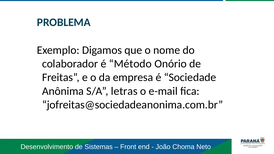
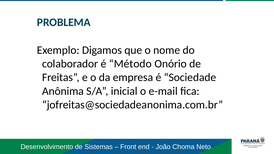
letras: letras -> inicial
